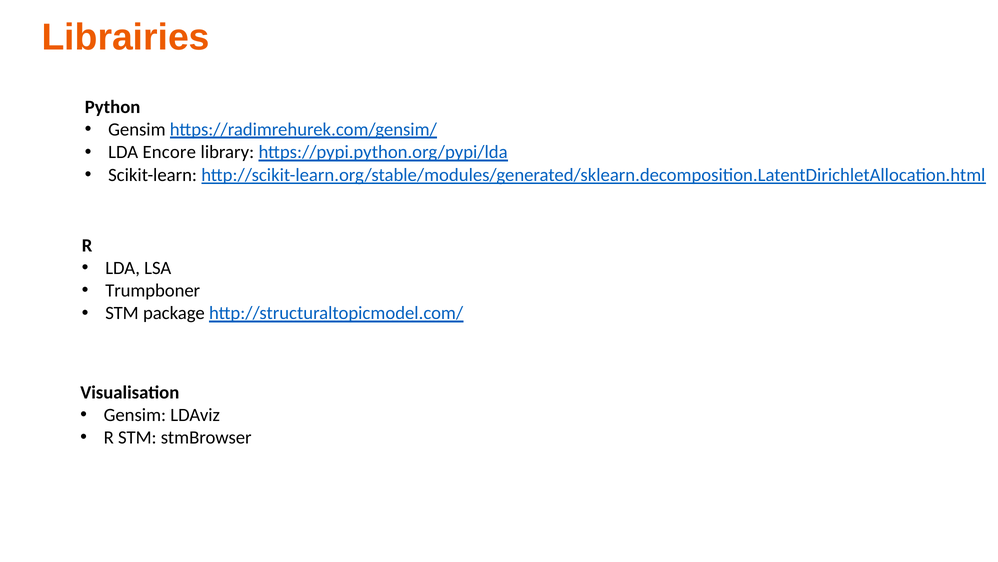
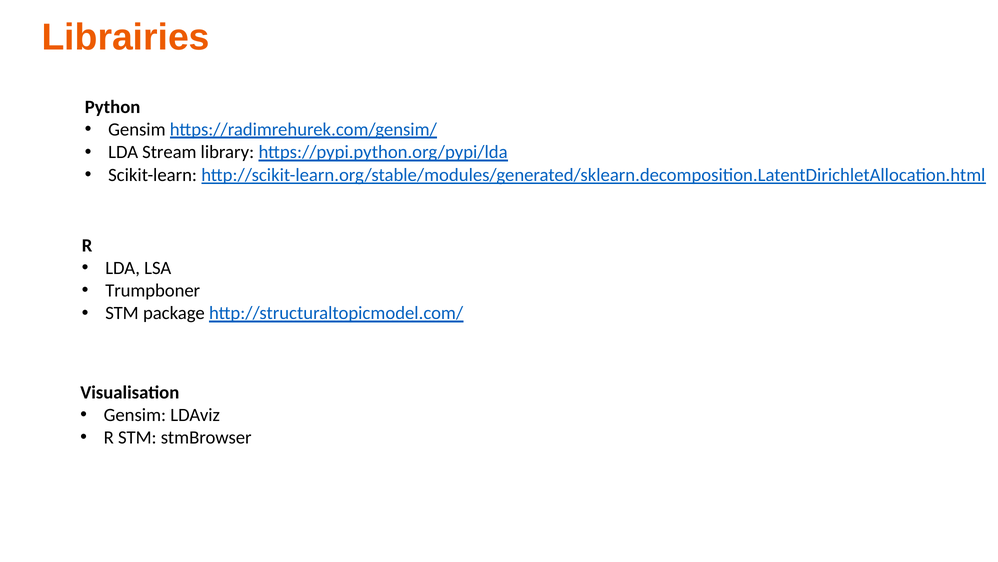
Encore: Encore -> Stream
